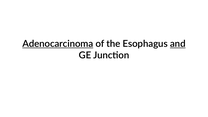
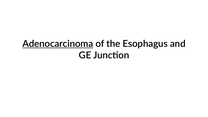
and underline: present -> none
